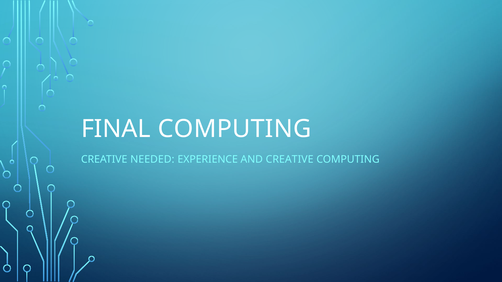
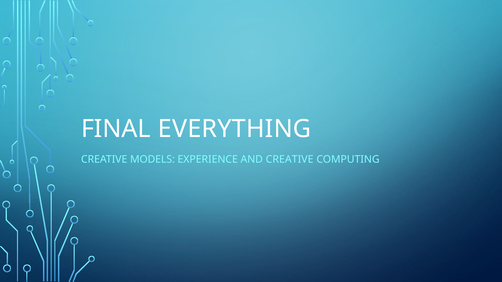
FINAL COMPUTING: COMPUTING -> EVERYTHING
NEEDED: NEEDED -> MODELS
